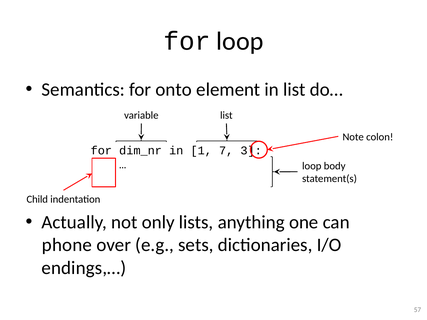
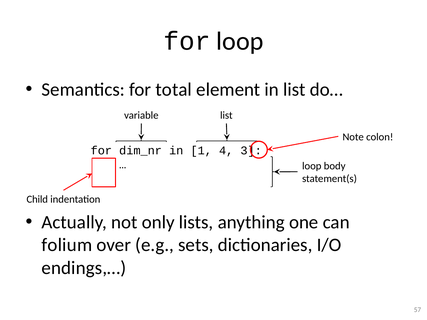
onto: onto -> total
7: 7 -> 4
phone: phone -> folium
